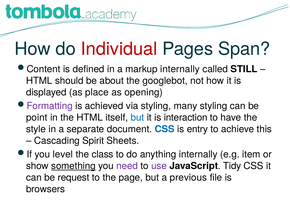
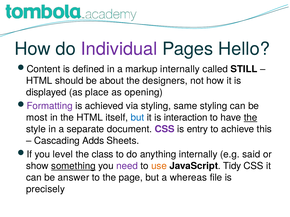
Individual colour: red -> purple
Span: Span -> Hello
googlebot: googlebot -> designers
many: many -> same
point: point -> most
the at (251, 118) underline: none -> present
CSS at (165, 129) colour: blue -> purple
Spirit: Spirit -> Adds
item: item -> said
use colour: purple -> orange
request: request -> answer
previous: previous -> whereas
browsers: browsers -> precisely
